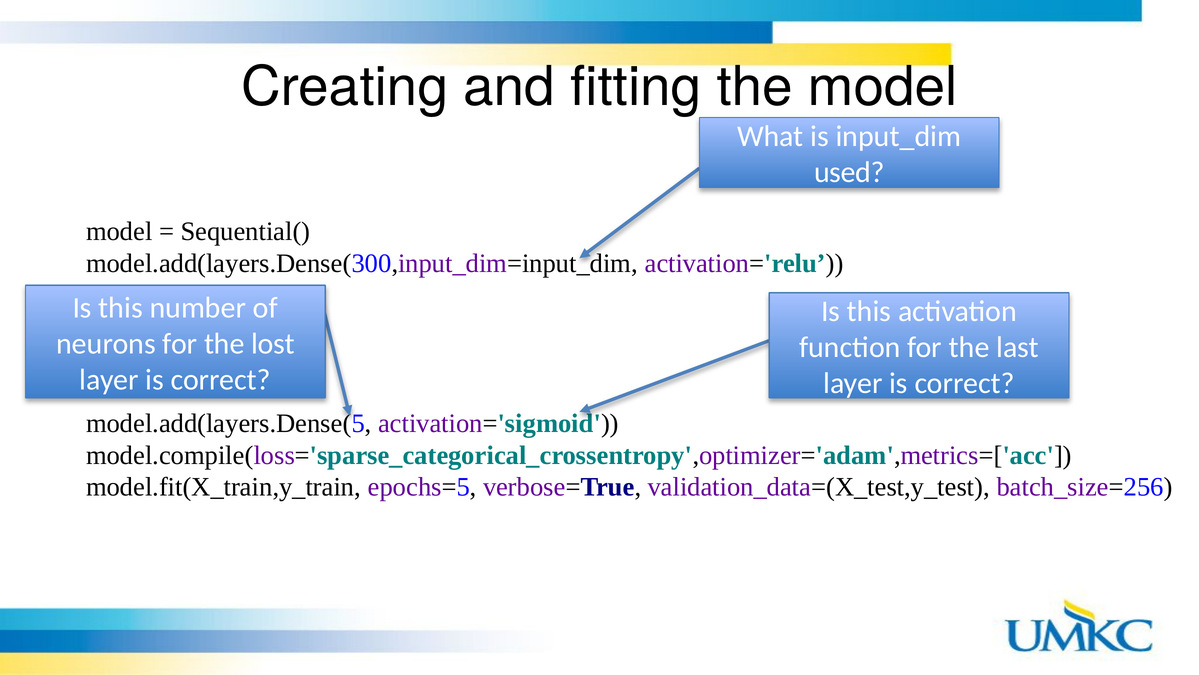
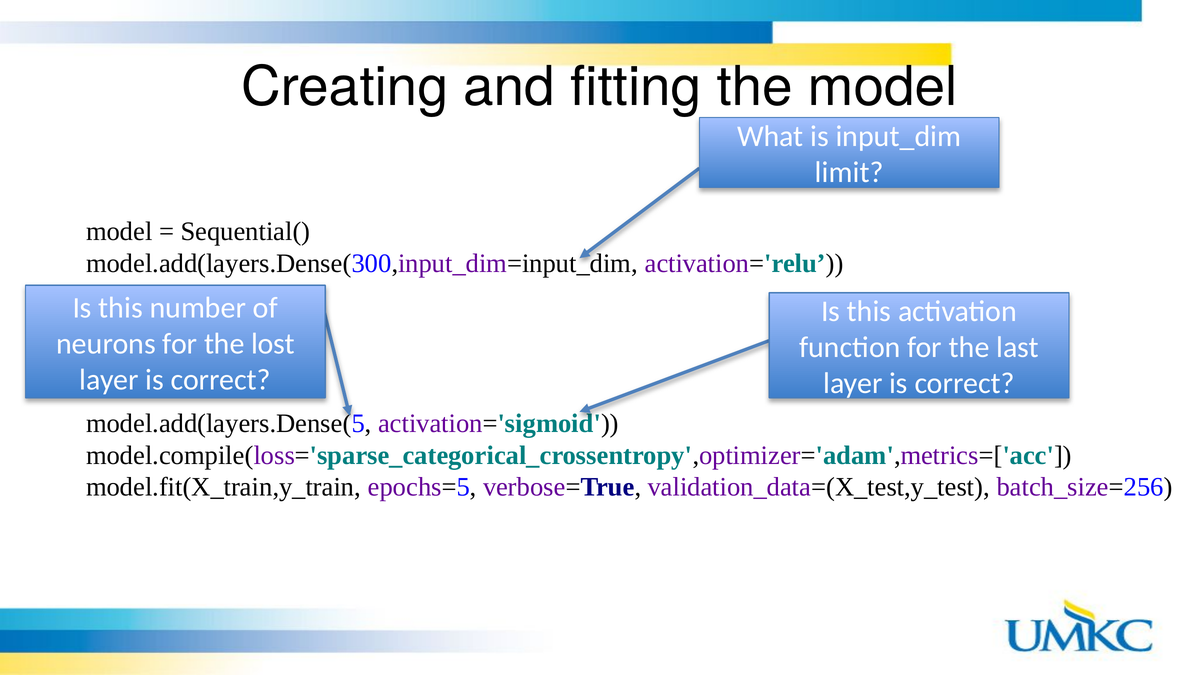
used: used -> limit
